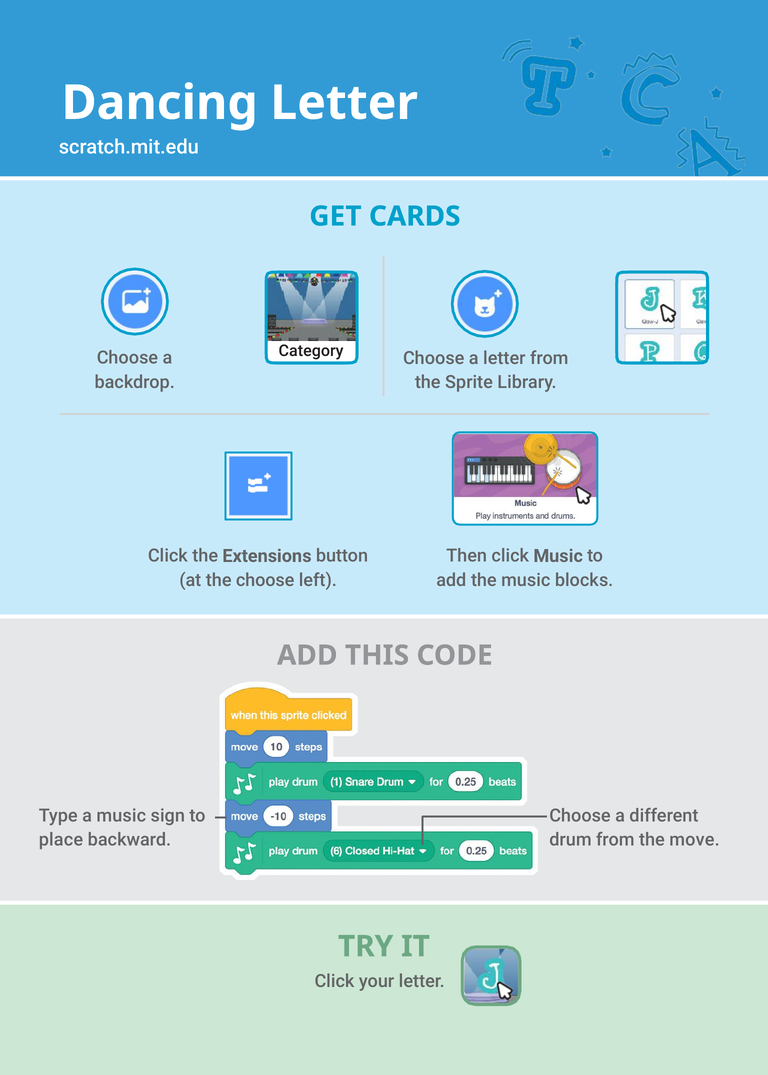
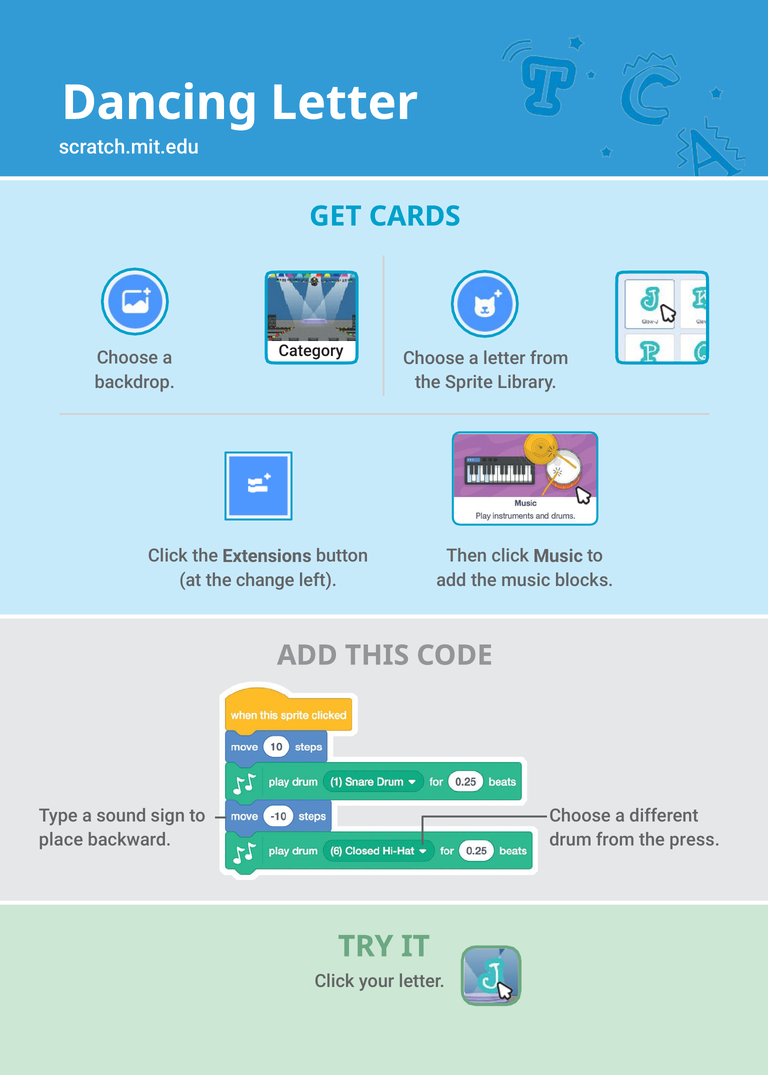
the choose: choose -> change
a music: music -> sound
move: move -> press
